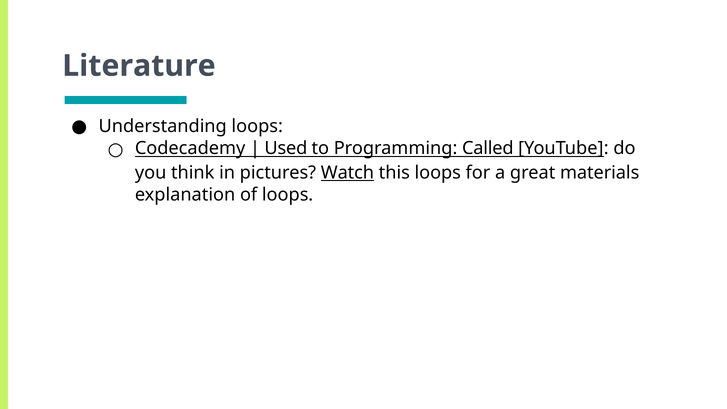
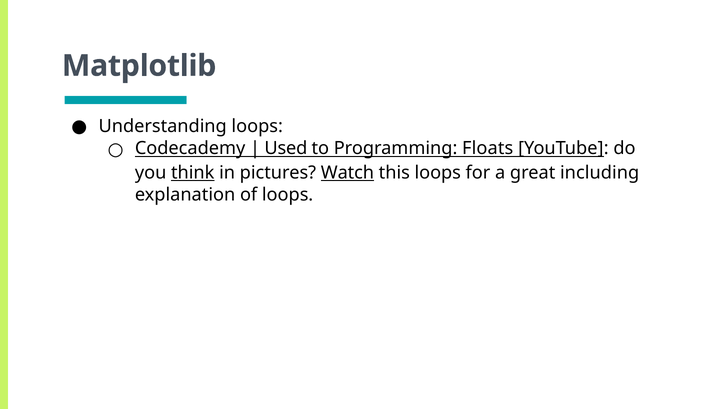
Literature: Literature -> Matplotlib
Called: Called -> Floats
think underline: none -> present
materials: materials -> including
